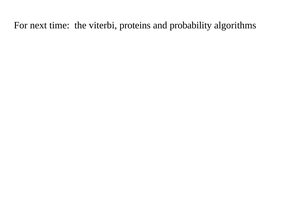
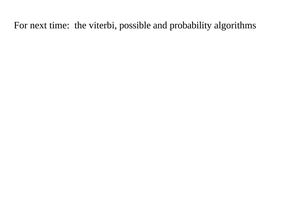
proteins: proteins -> possible
